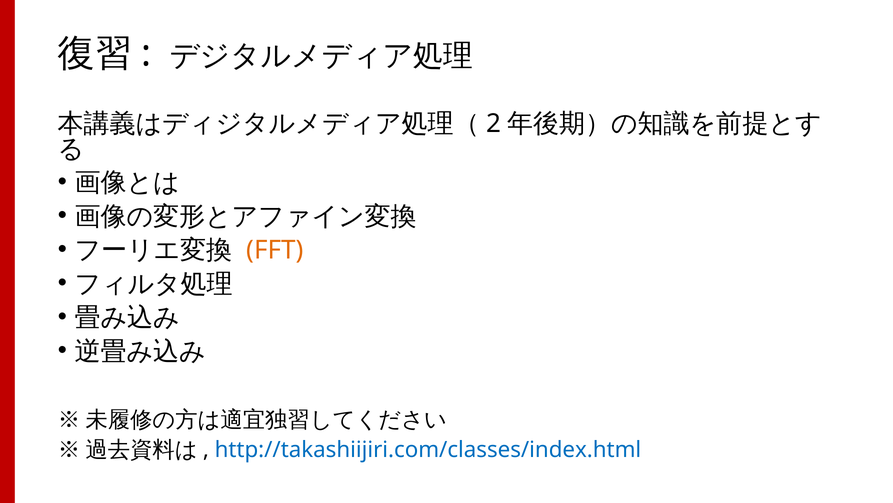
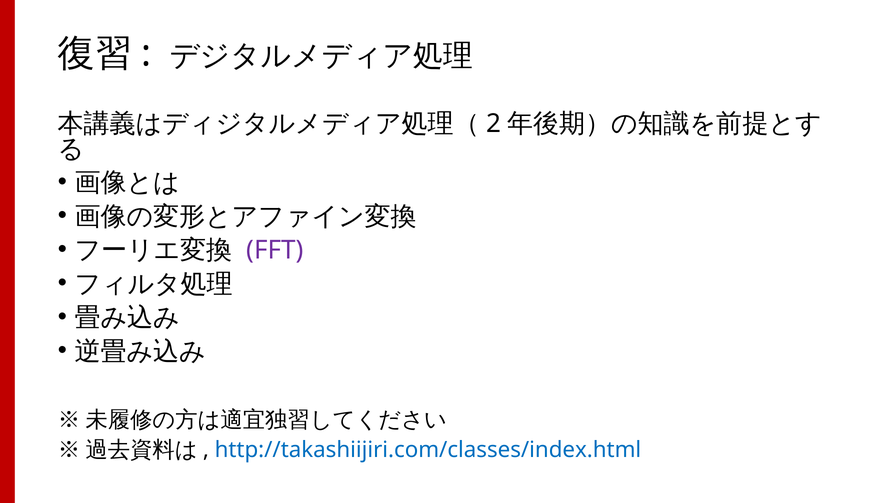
FFT colour: orange -> purple
